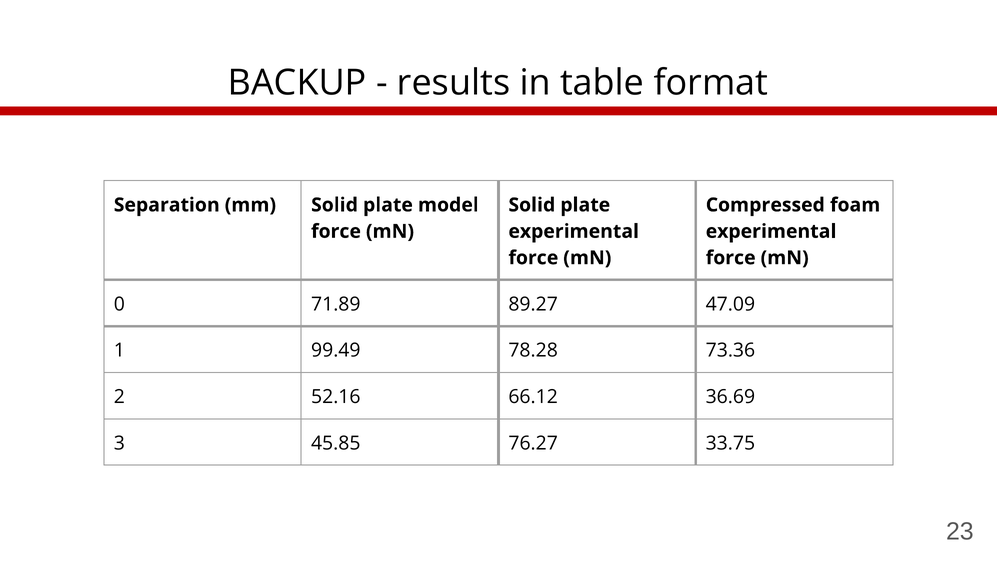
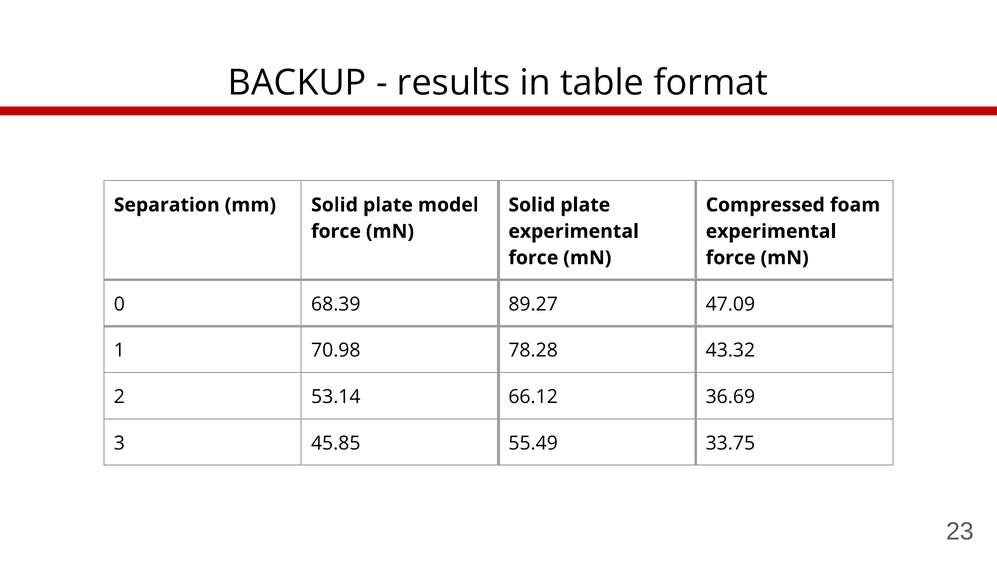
71.89: 71.89 -> 68.39
99.49: 99.49 -> 70.98
73.36: 73.36 -> 43.32
52.16: 52.16 -> 53.14
76.27: 76.27 -> 55.49
